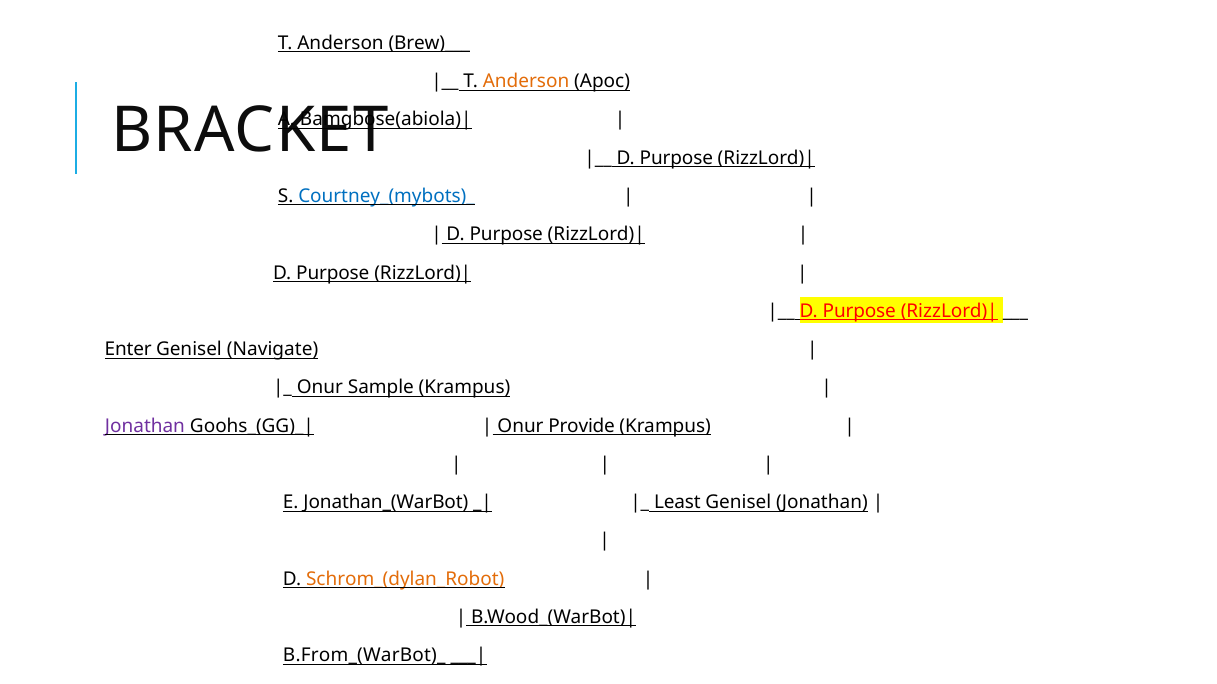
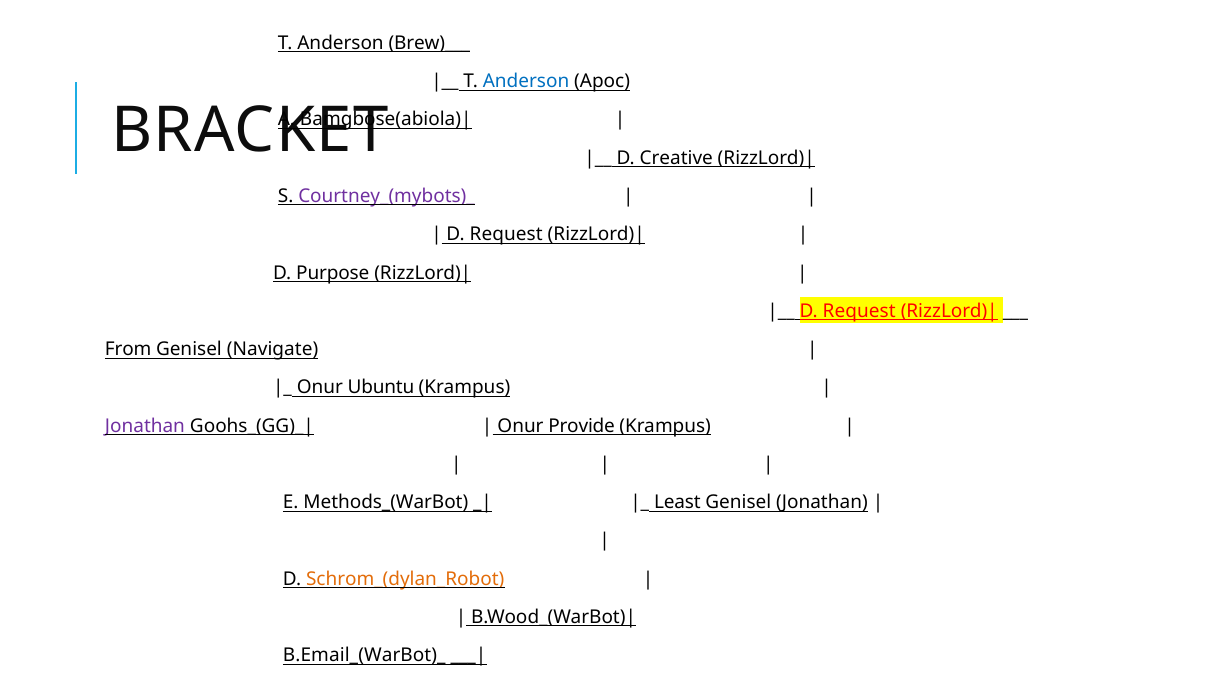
Anderson at (526, 81) colour: orange -> blue
Purpose at (676, 158): Purpose -> Creative
Courtney_(mybots)_ colour: blue -> purple
Purpose at (506, 235): Purpose -> Request
Purpose at (859, 311): Purpose -> Request
Enter: Enter -> From
Sample: Sample -> Ubuntu
Jonathan_(WarBot: Jonathan_(WarBot -> Methods_(WarBot
B.From_(WarBot)_: B.From_(WarBot)_ -> B.Email_(WarBot)_
